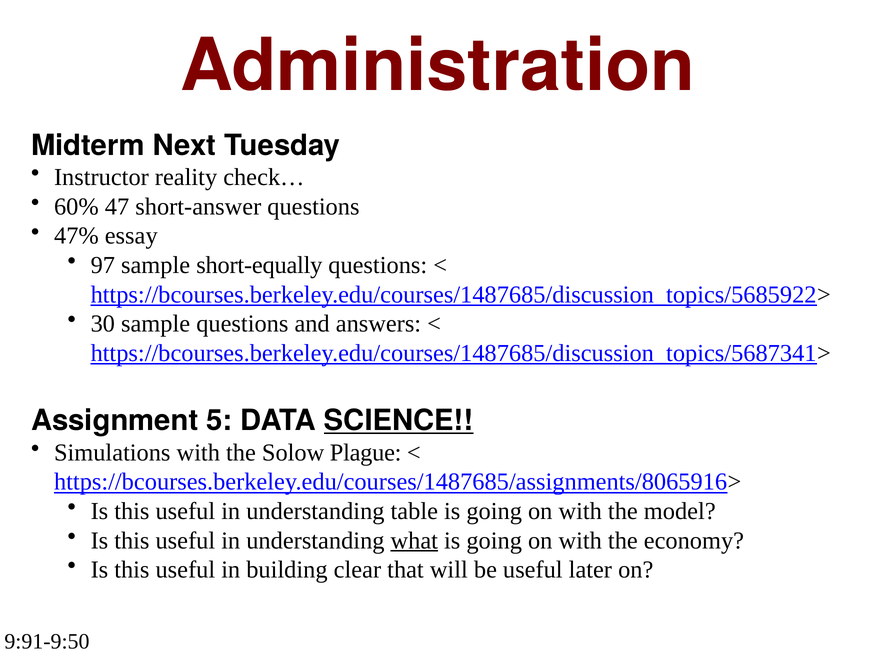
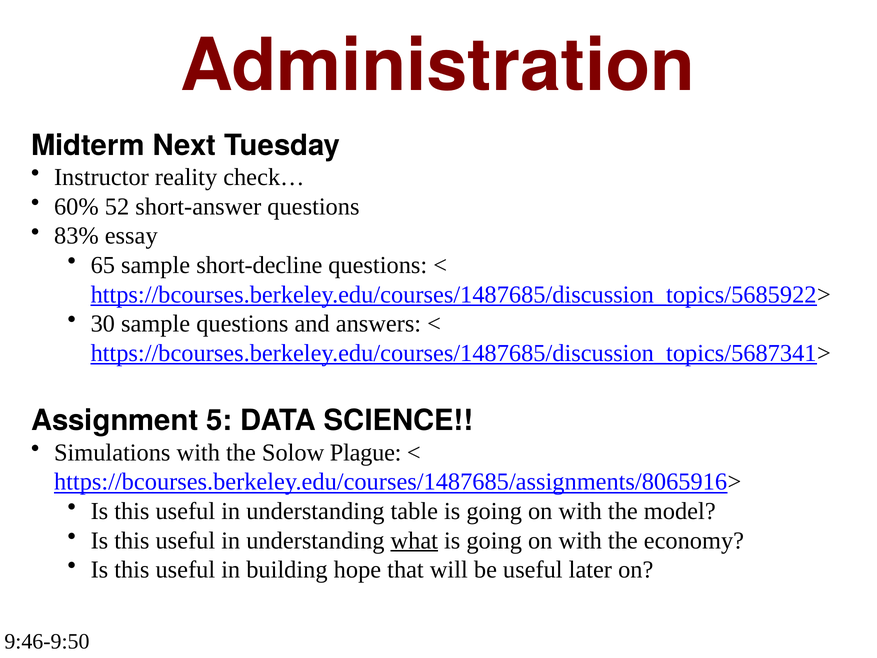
47: 47 -> 52
47%: 47% -> 83%
97: 97 -> 65
short-equally: short-equally -> short-decline
SCIENCE underline: present -> none
clear: clear -> hope
9:91-9:50: 9:91-9:50 -> 9:46-9:50
